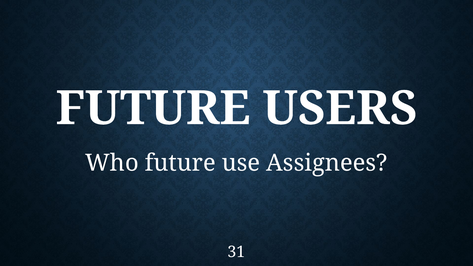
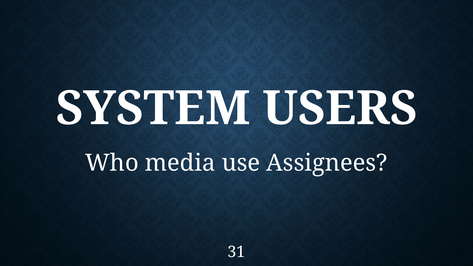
FUTURE at (153, 109): FUTURE -> SYSTEM
Who future: future -> media
